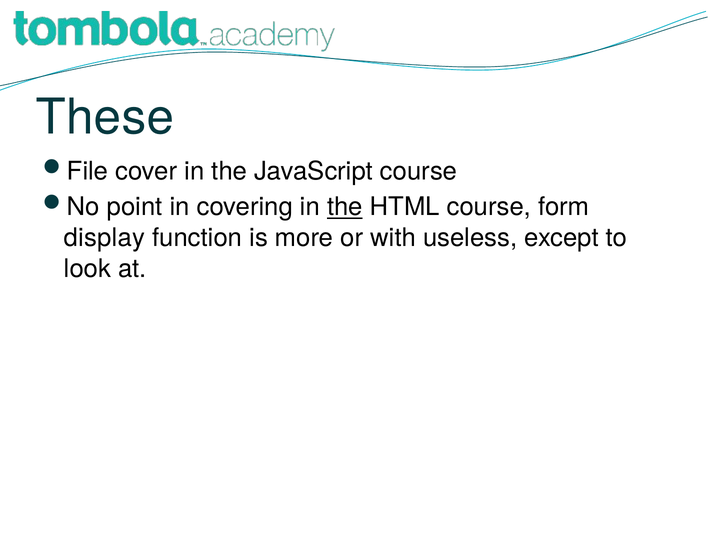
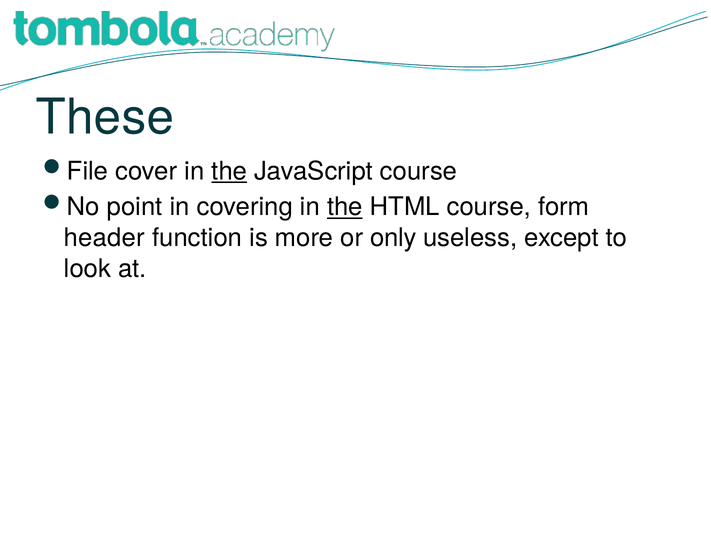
the at (229, 171) underline: none -> present
display: display -> header
with: with -> only
